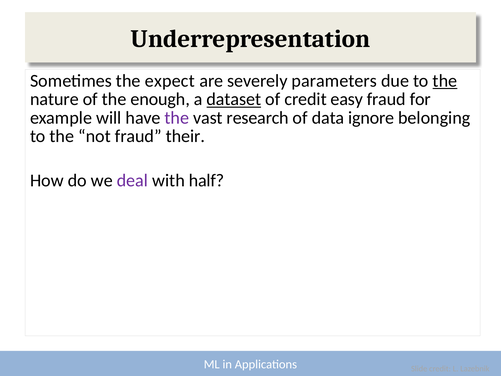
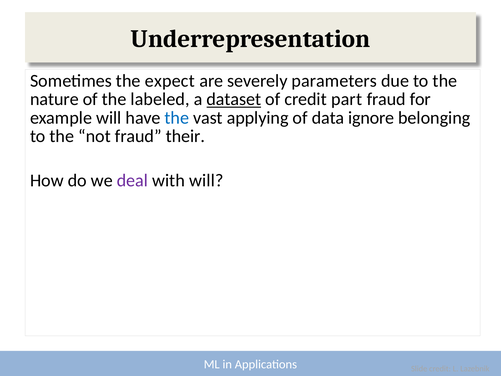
the at (445, 81) underline: present -> none
enough: enough -> labeled
easy: easy -> part
the at (177, 118) colour: purple -> blue
research: research -> applying
with half: half -> will
